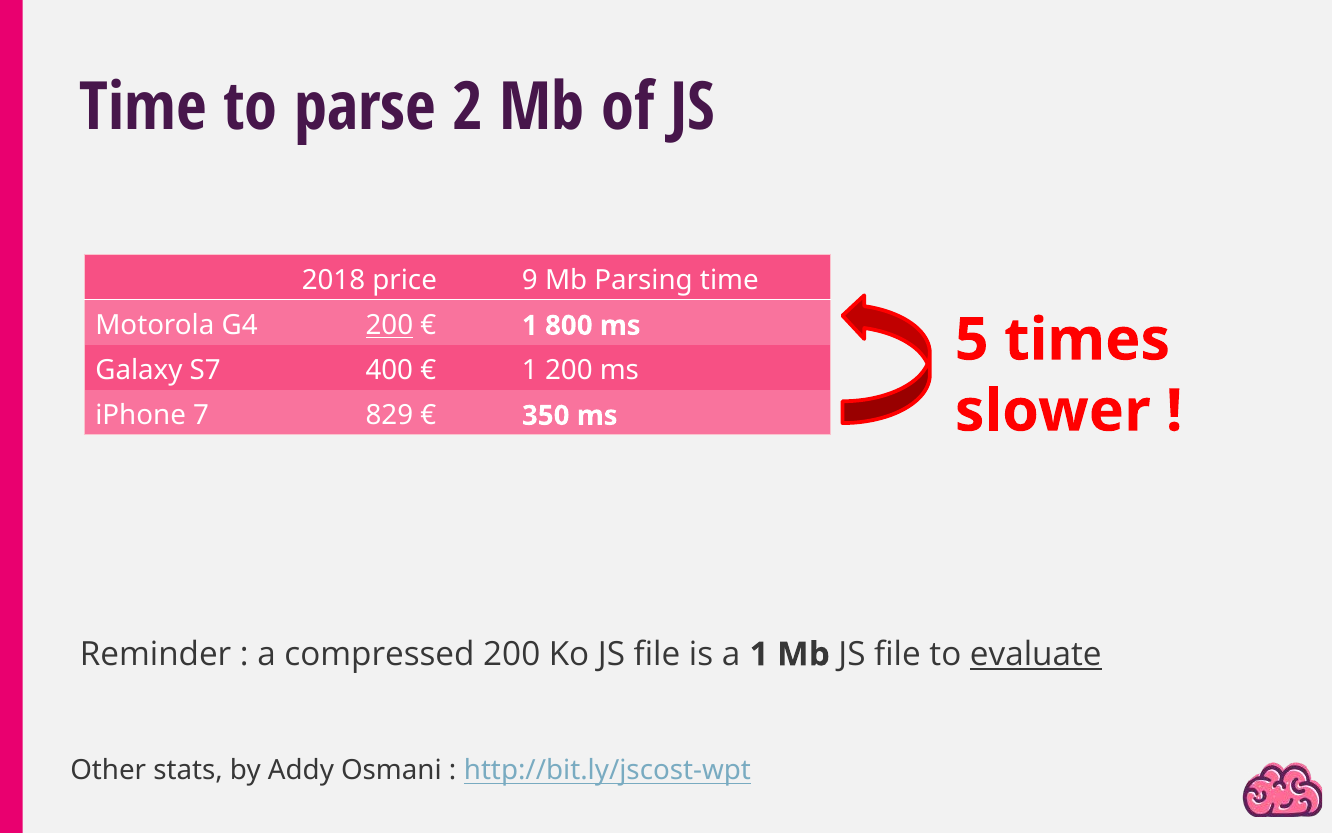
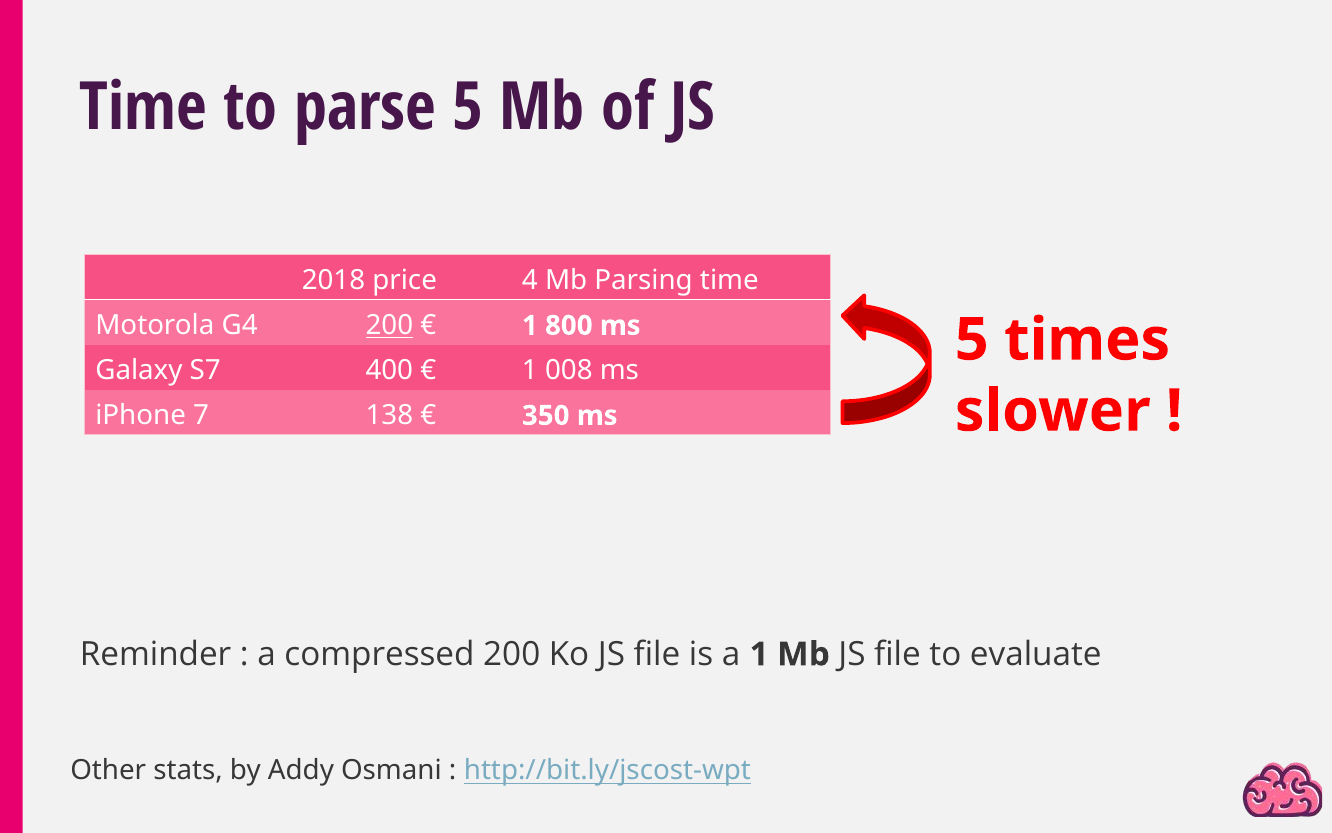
parse 2: 2 -> 5
9: 9 -> 4
1 200: 200 -> 008
829: 829 -> 138
evaluate underline: present -> none
